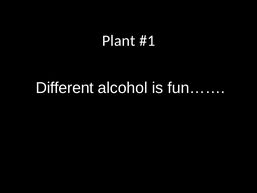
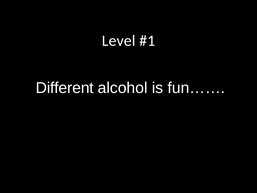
Plant: Plant -> Level
